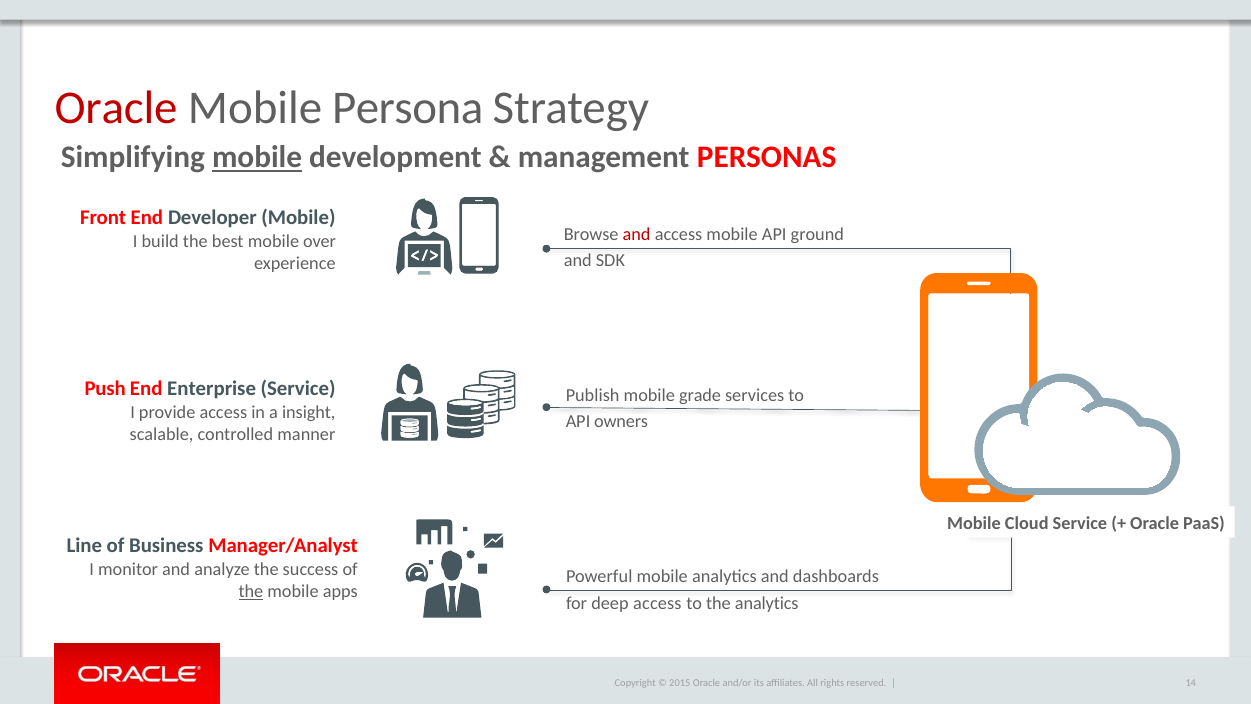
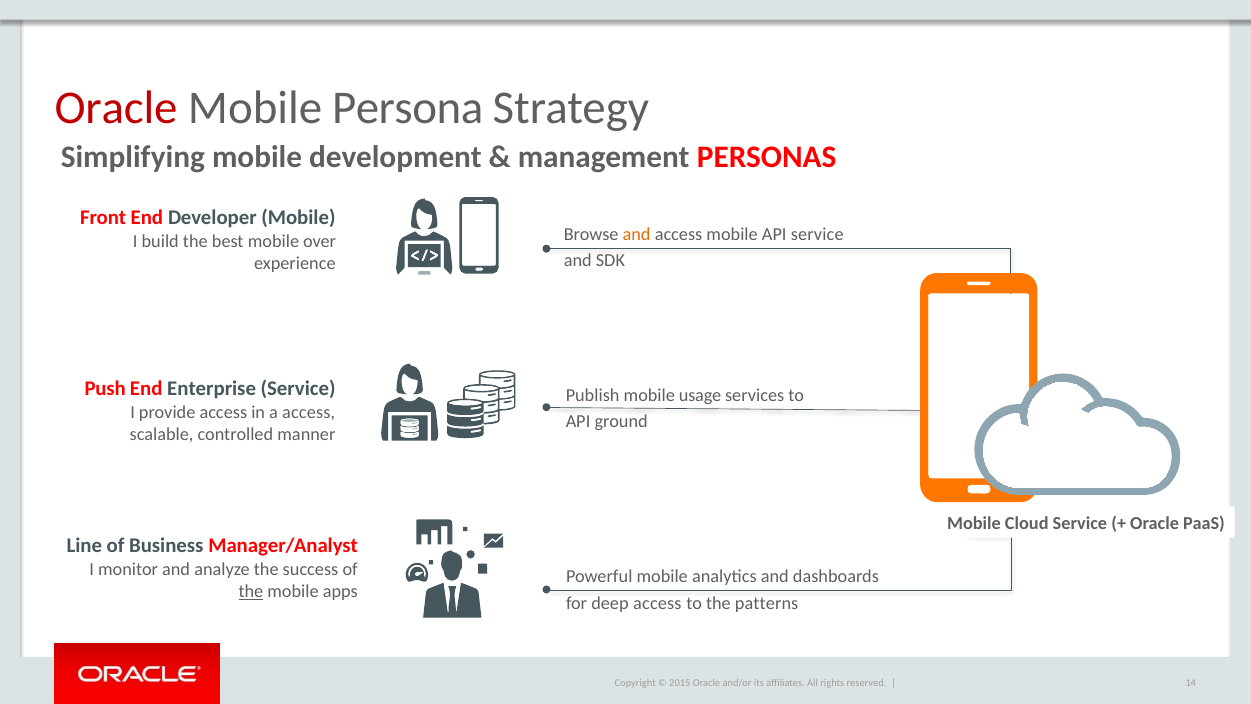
mobile at (257, 157) underline: present -> none
and at (637, 234) colour: red -> orange
API ground: ground -> service
grade: grade -> usage
a insight: insight -> access
owners: owners -> ground
the analytics: analytics -> patterns
